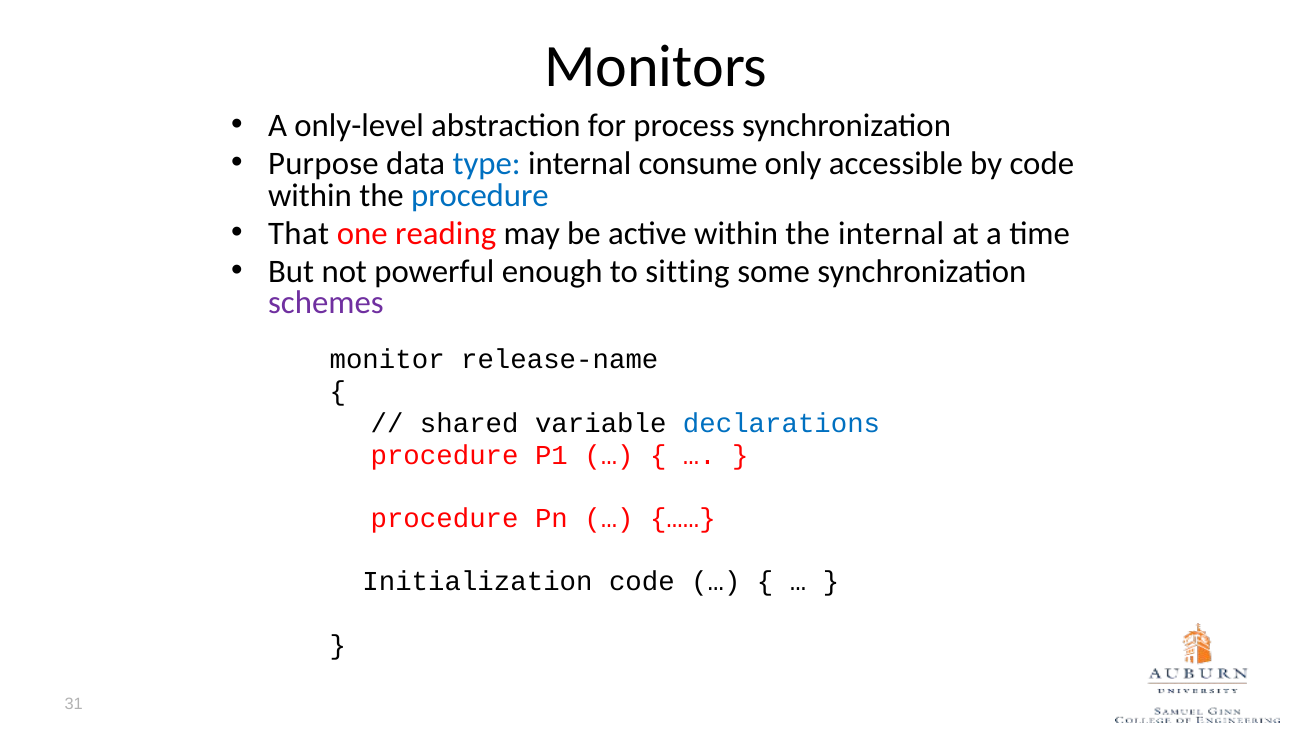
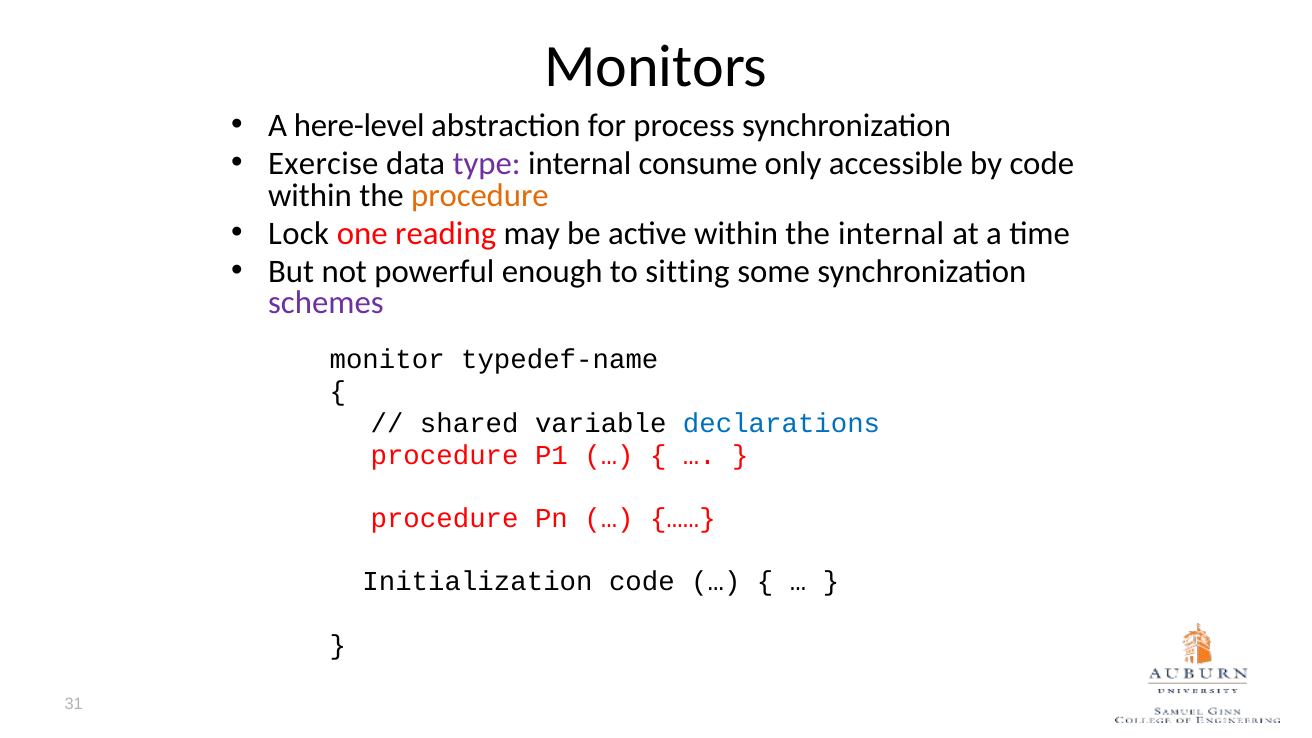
only-level: only-level -> here-level
Purpose: Purpose -> Exercise
type colour: blue -> purple
procedure at (480, 195) colour: blue -> orange
That: That -> Lock
release-name: release-name -> typedef-name
